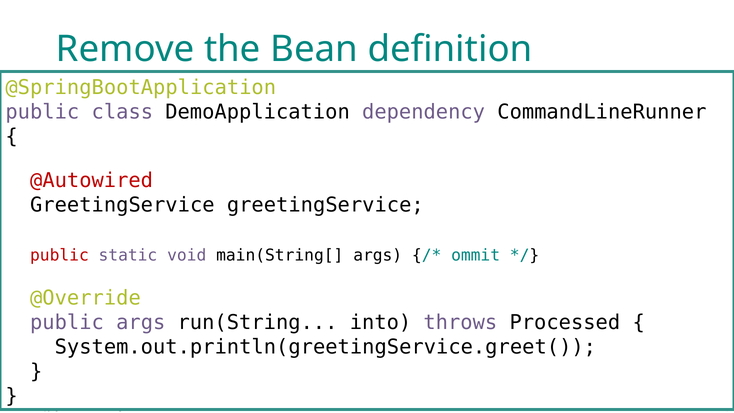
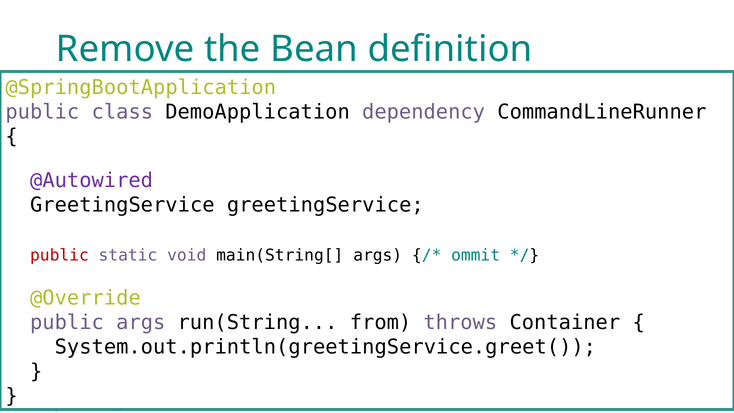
@Autowired colour: red -> purple
into: into -> from
Processed: Processed -> Container
